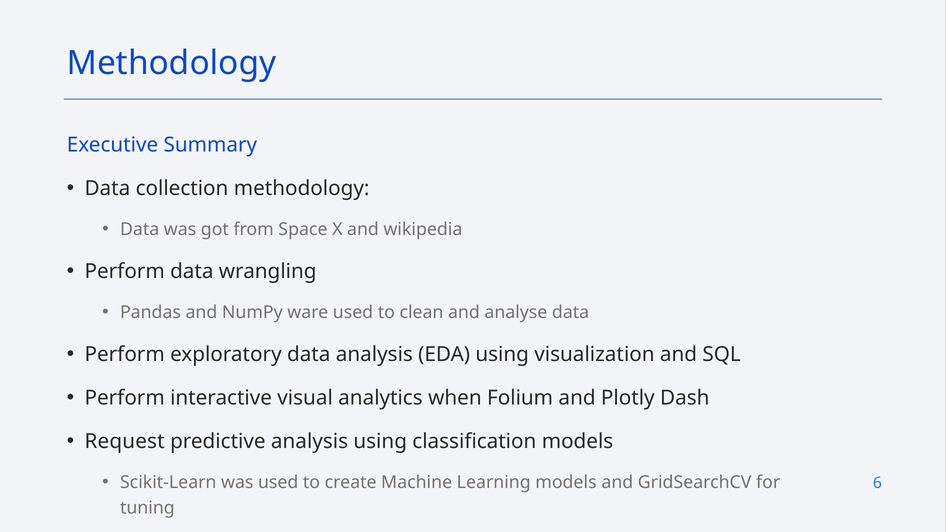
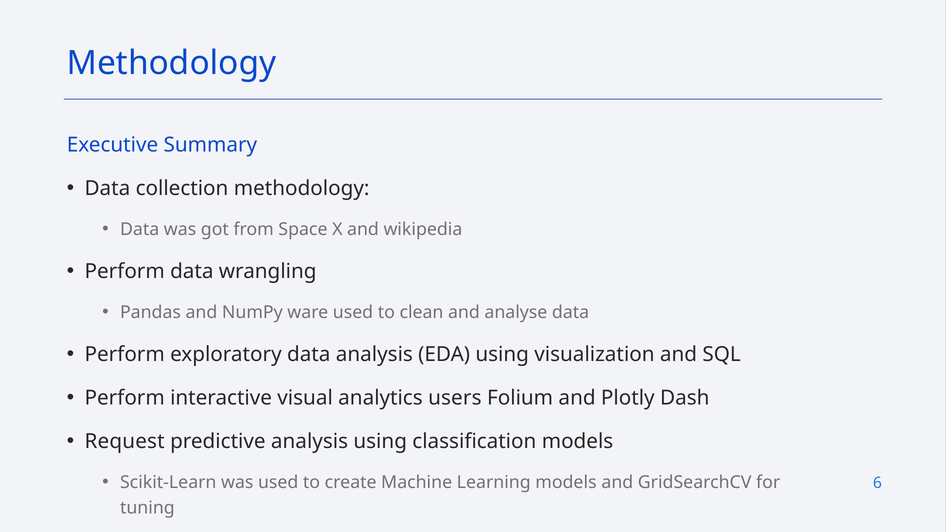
when: when -> users
